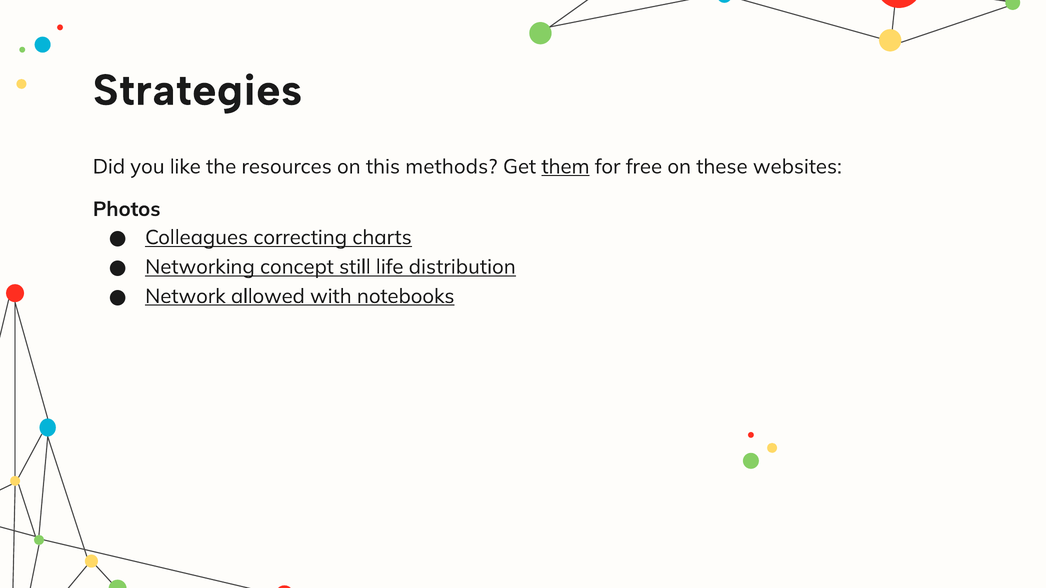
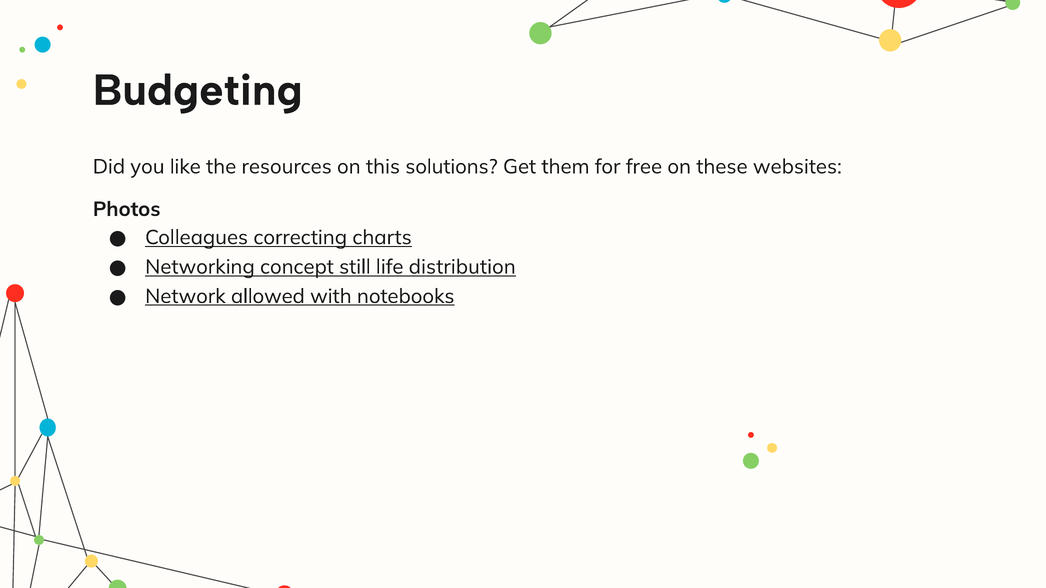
Strategies: Strategies -> Budgeting
methods: methods -> solutions
them underline: present -> none
